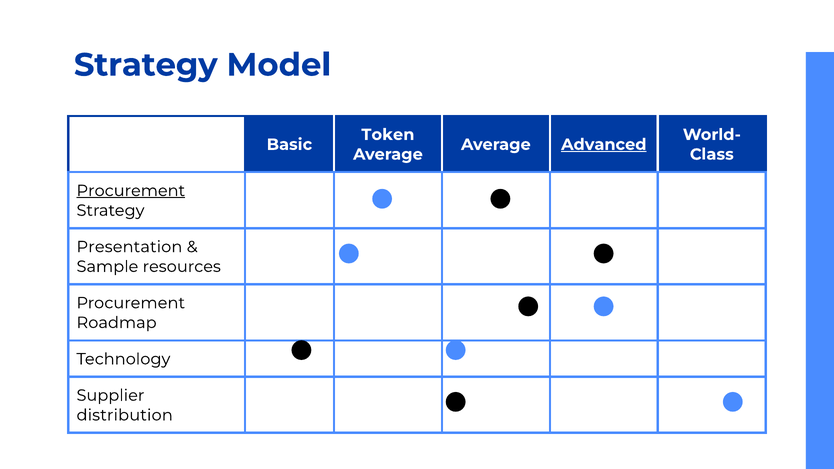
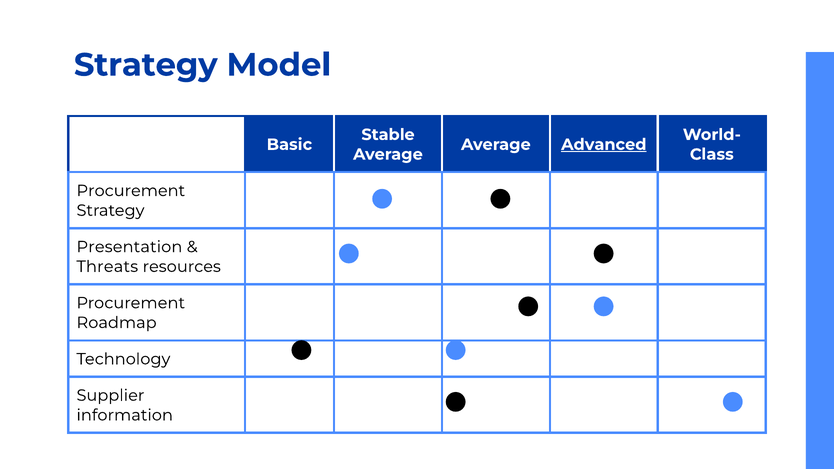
Token: Token -> Stable
Procurement at (131, 191) underline: present -> none
Sample: Sample -> Threats
distribution: distribution -> information
